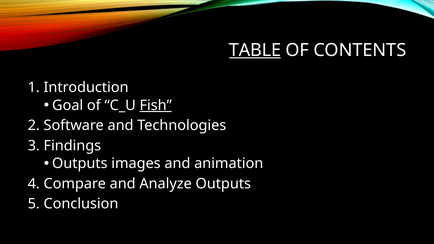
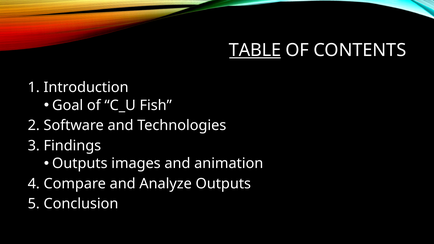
Fish underline: present -> none
